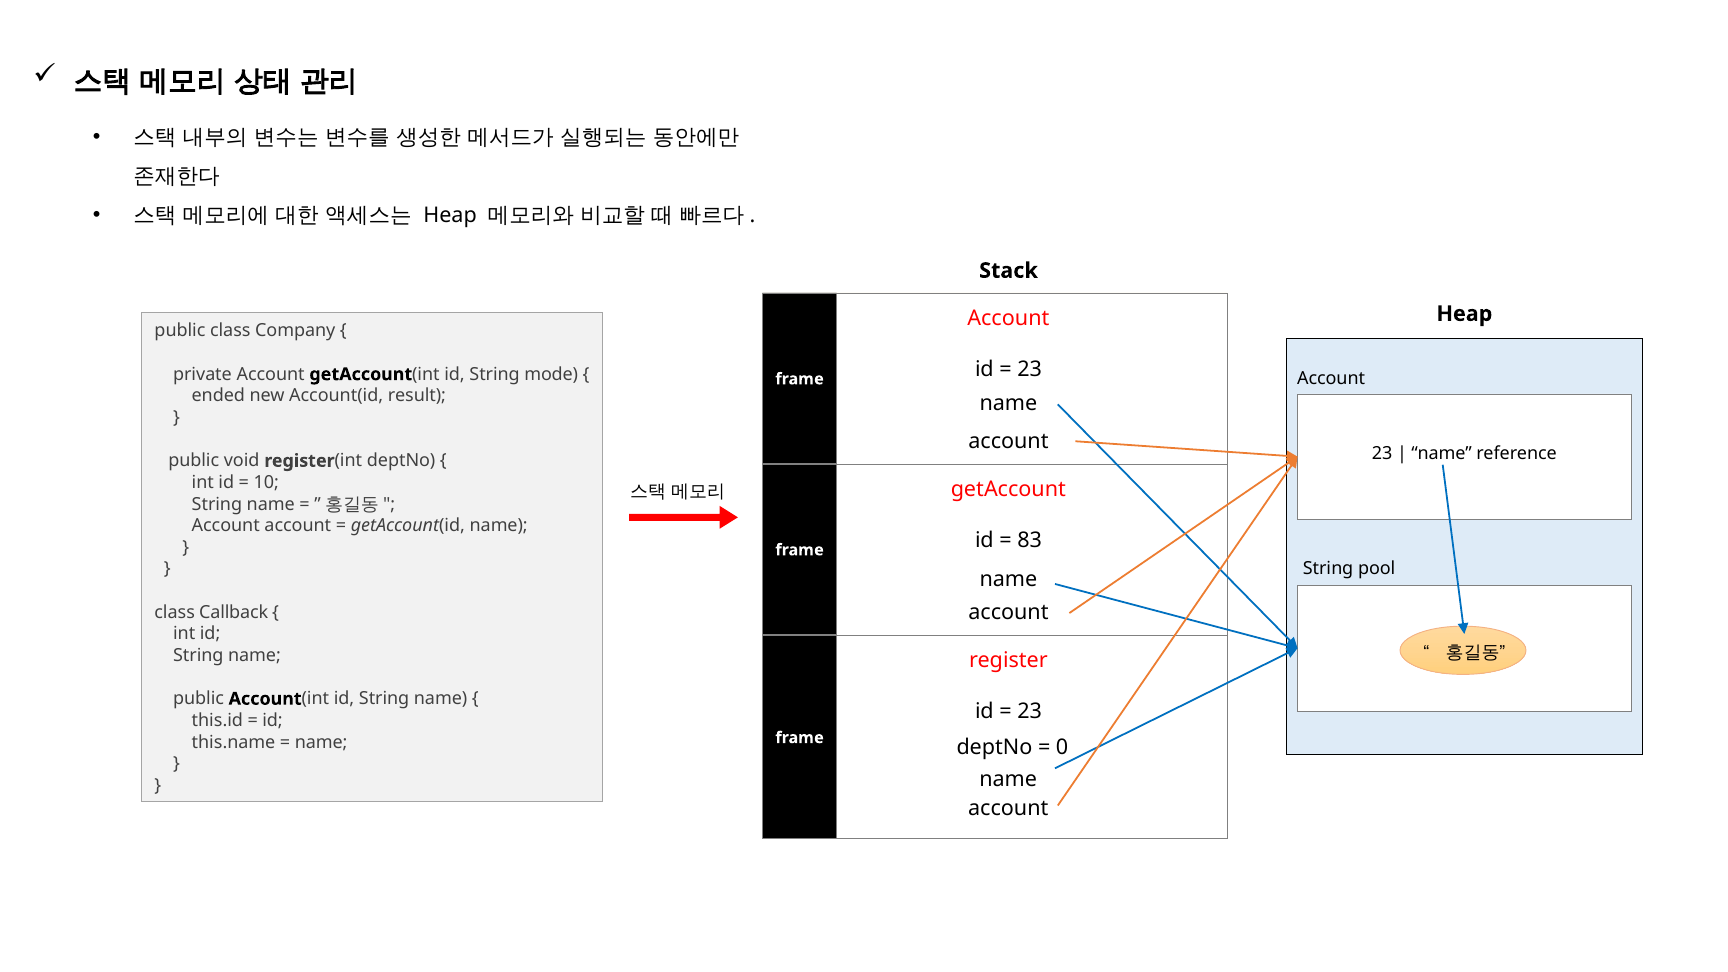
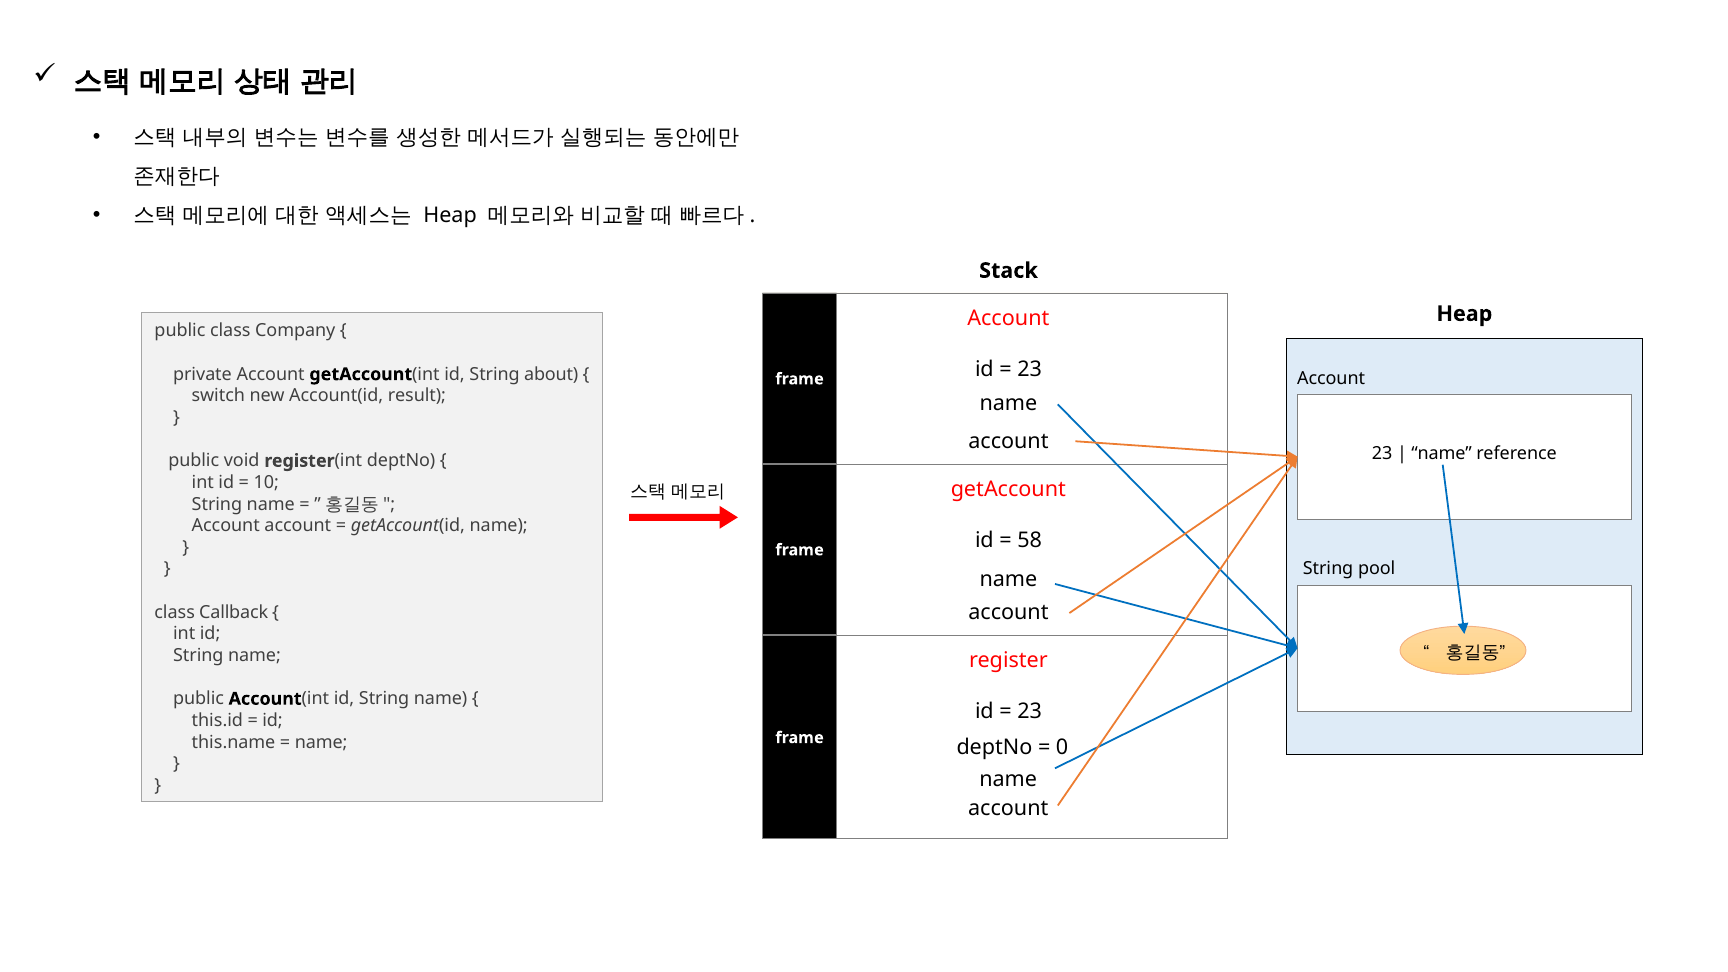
mode: mode -> about
ended: ended -> switch
83: 83 -> 58
